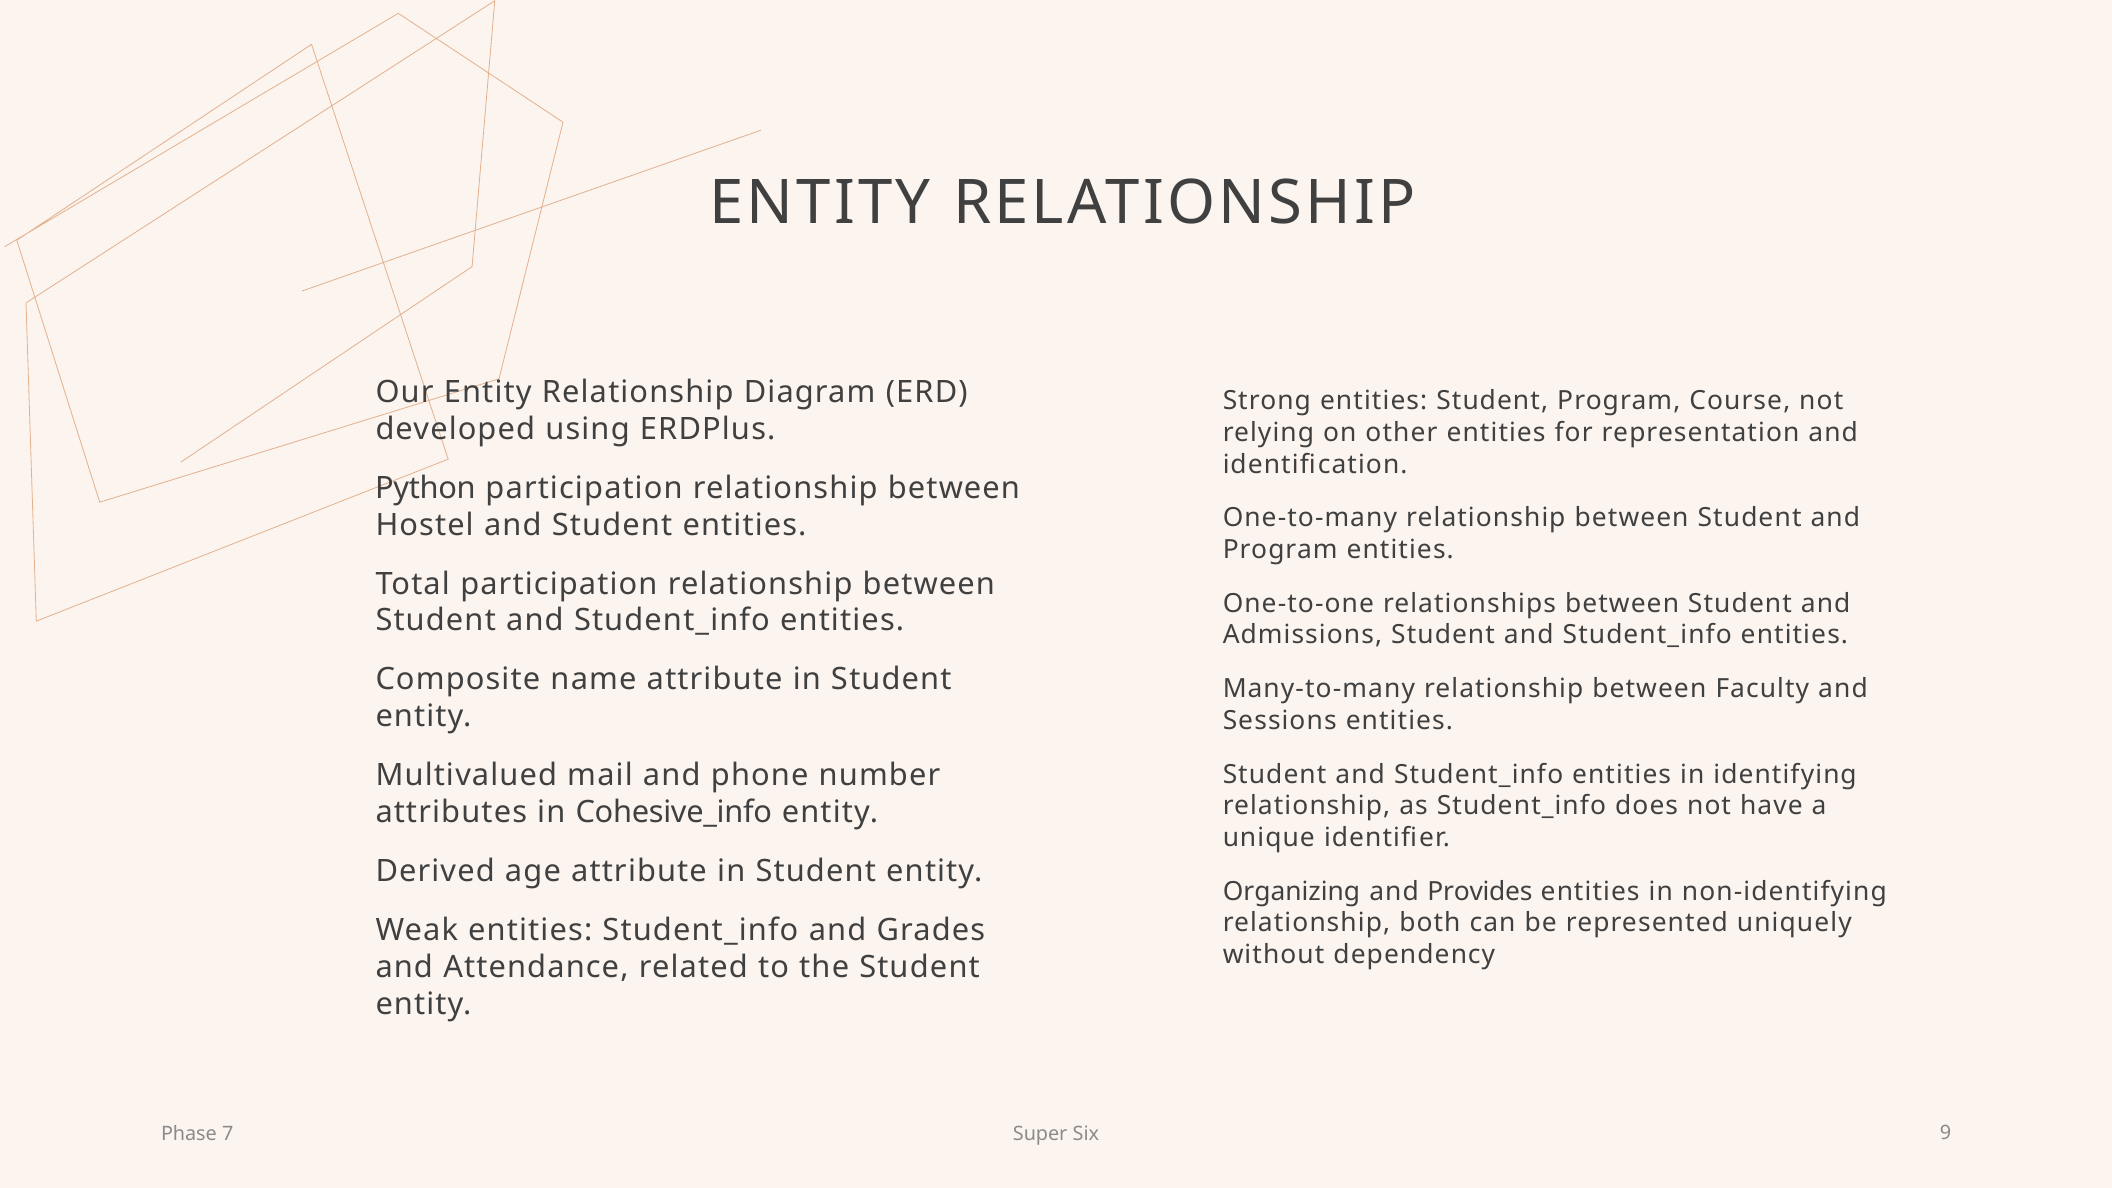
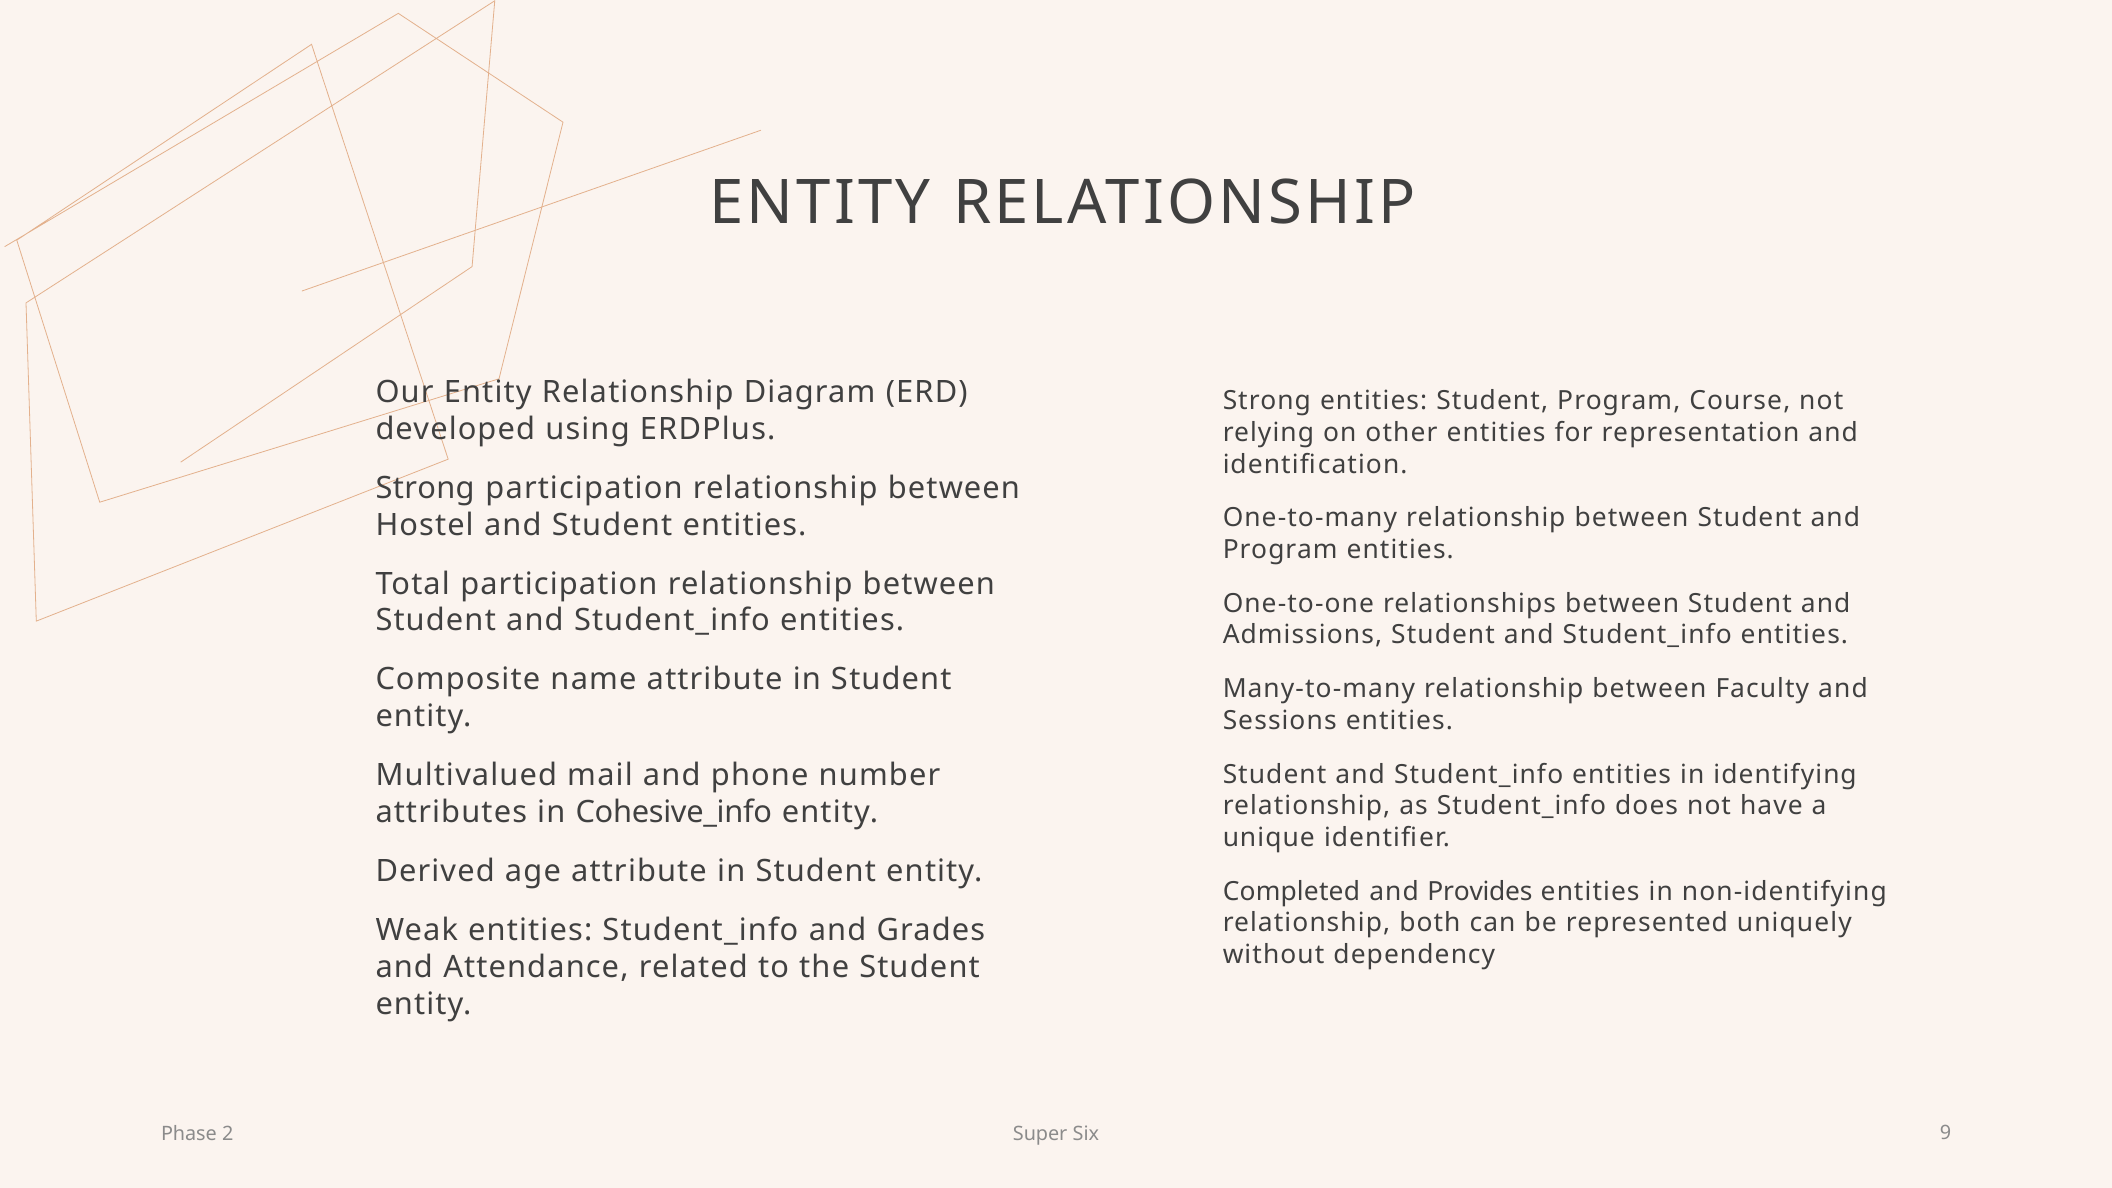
Python at (425, 488): Python -> Strong
Organizing: Organizing -> Completed
7: 7 -> 2
